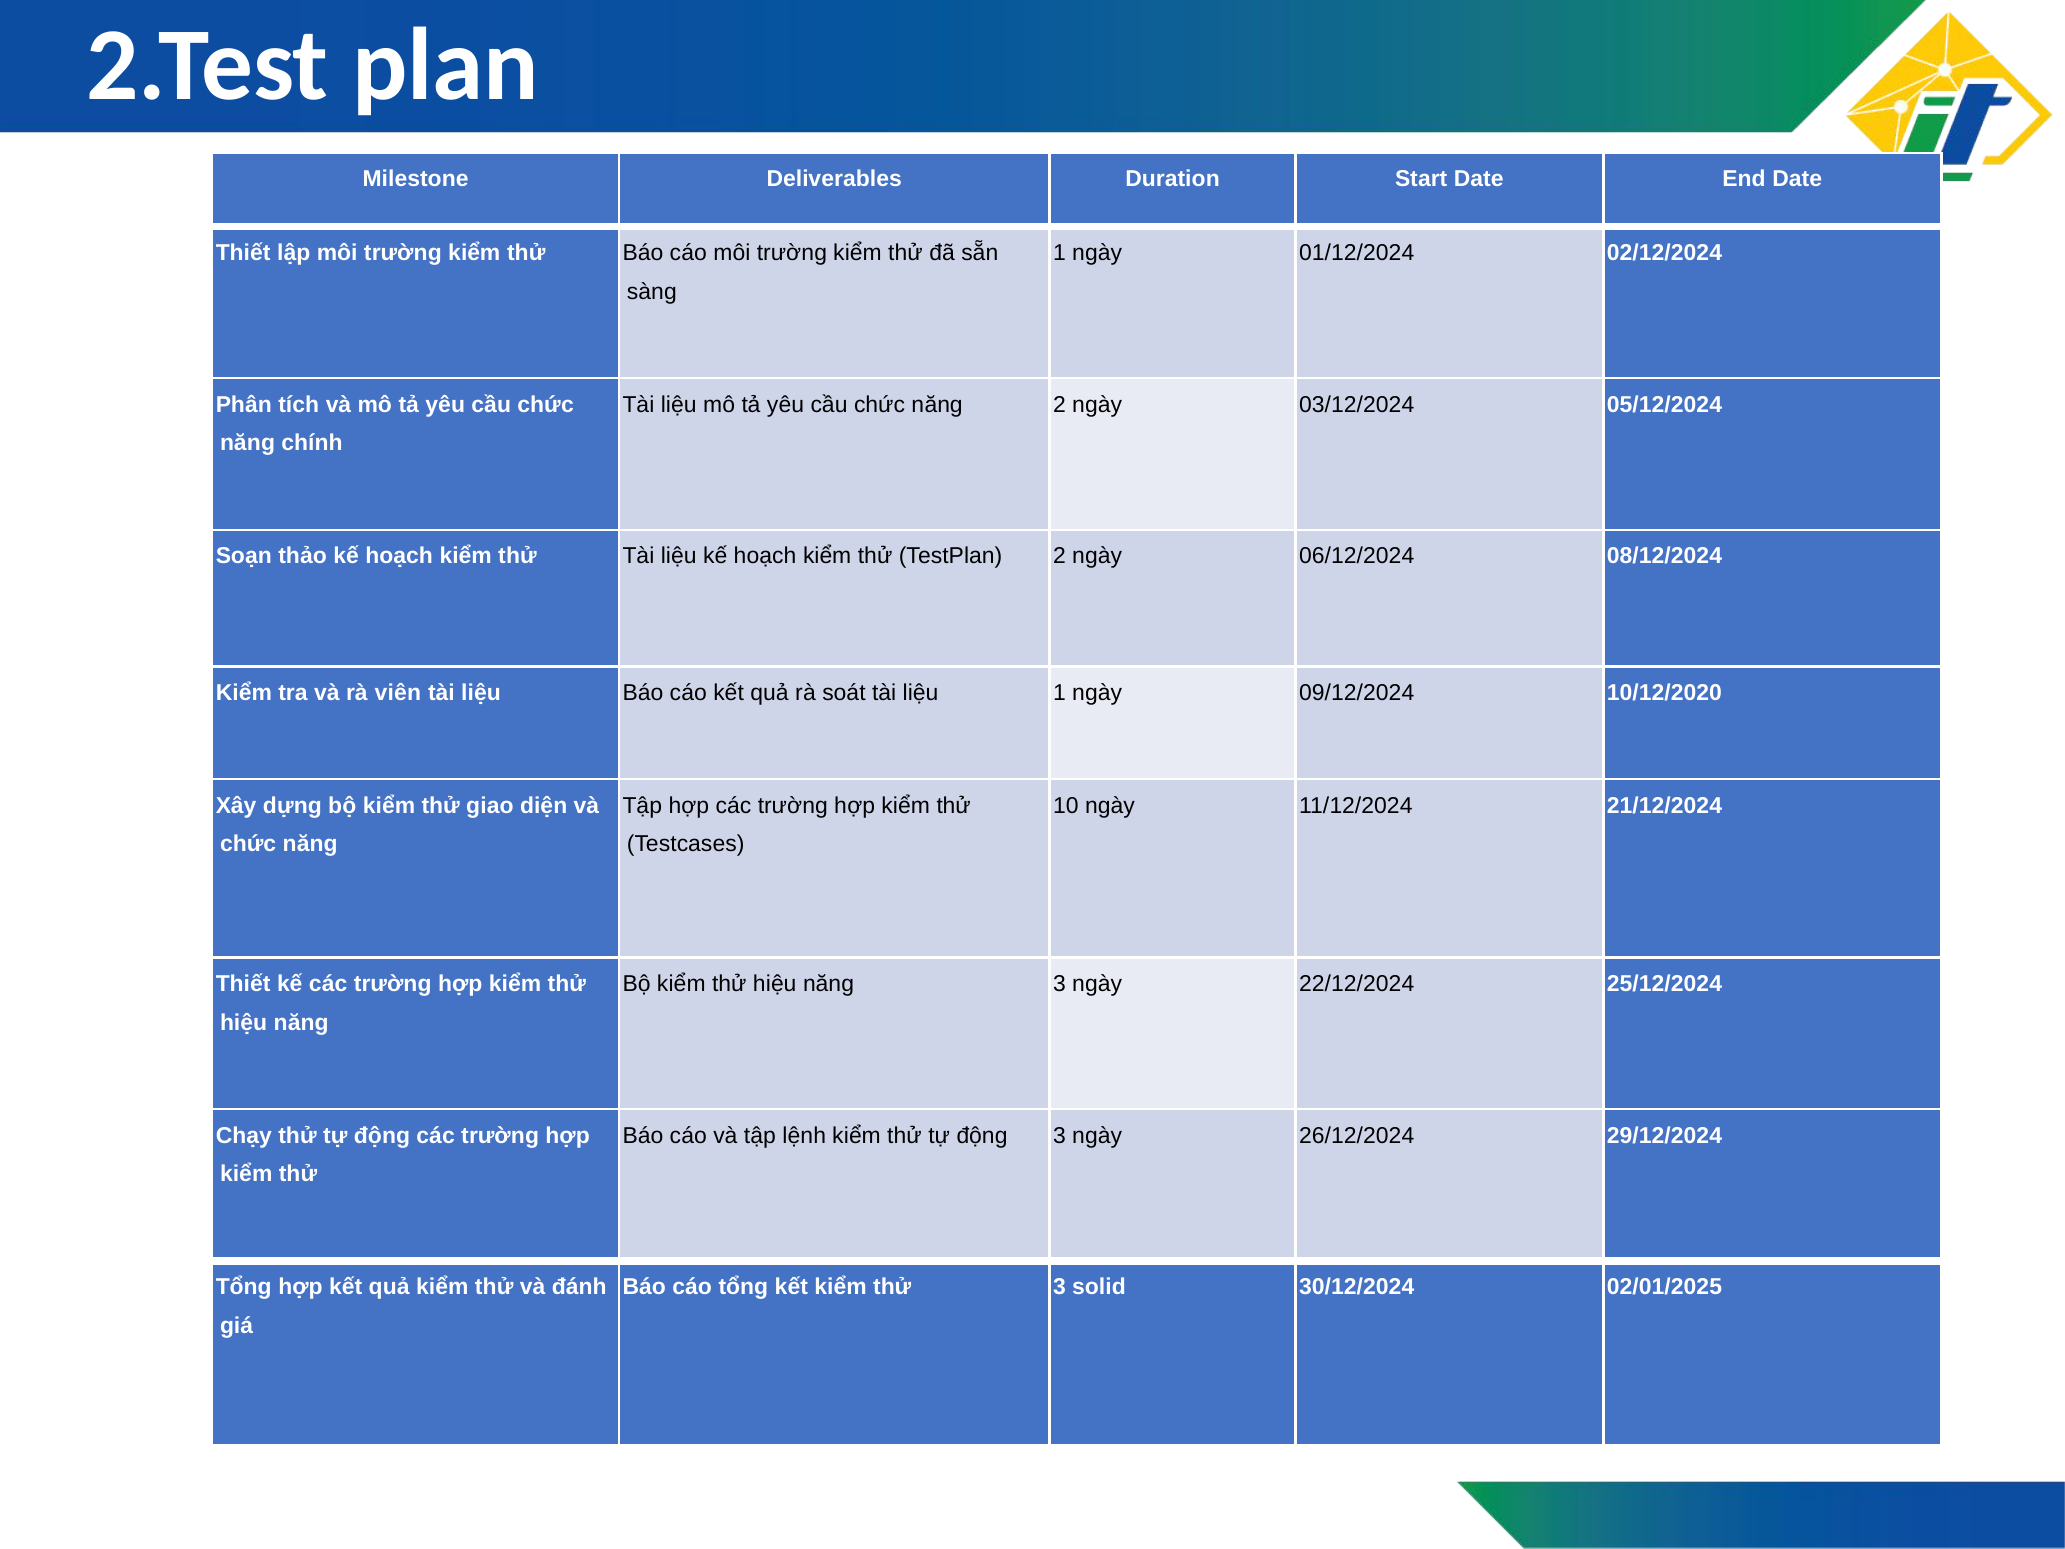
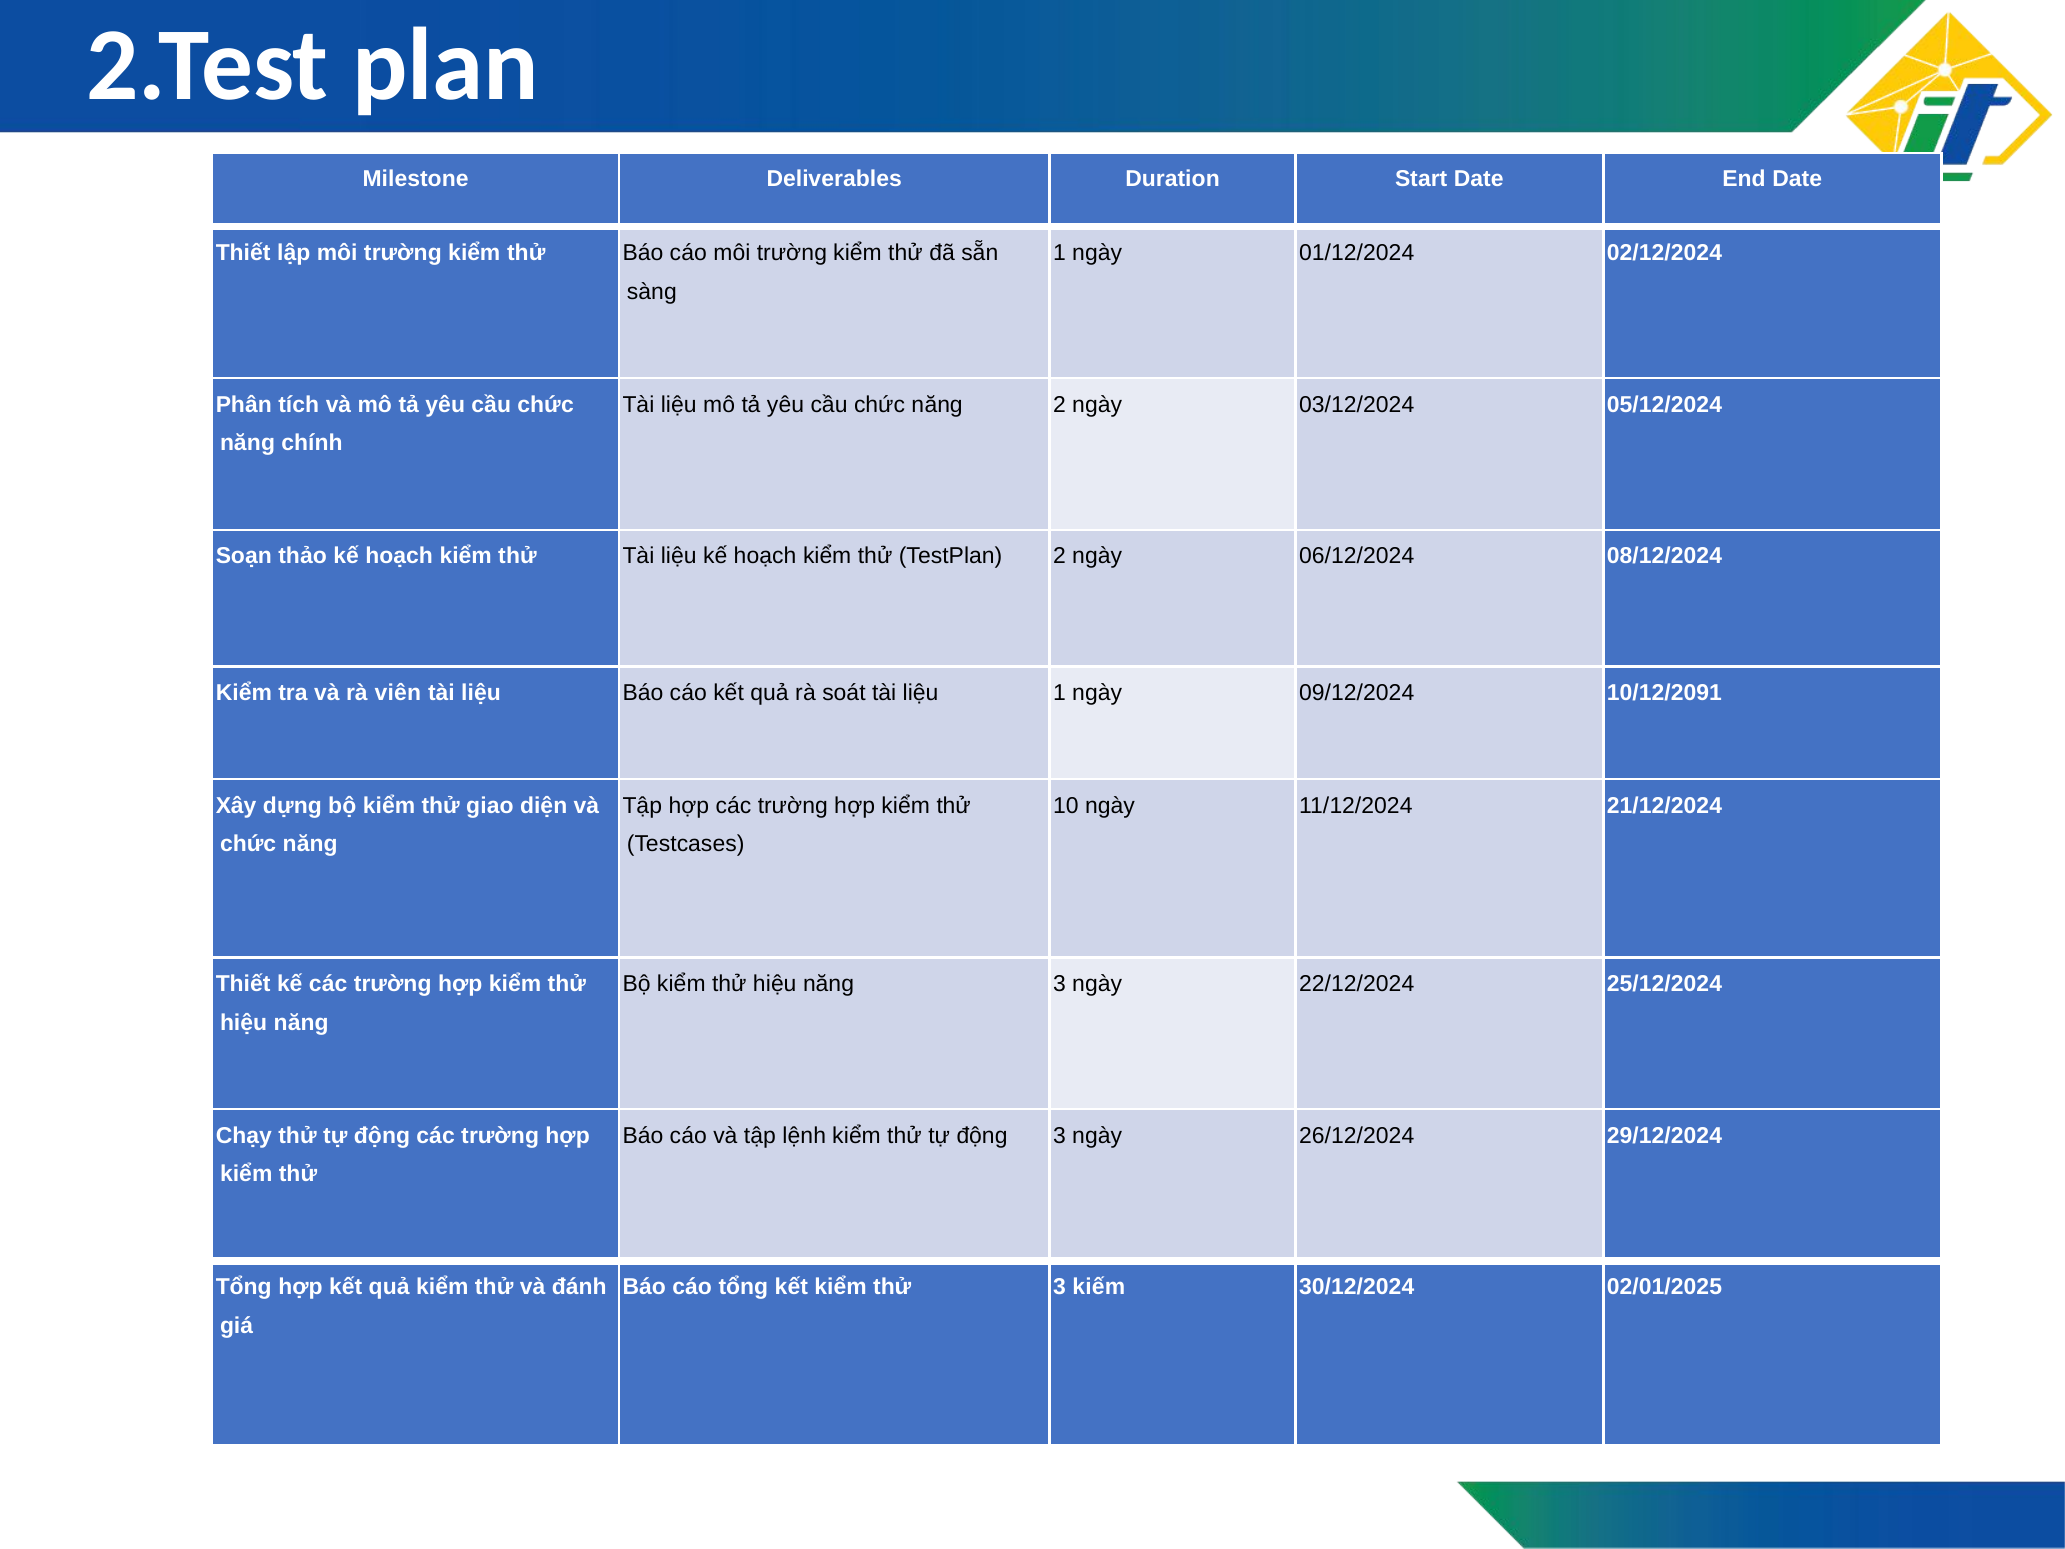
10/12/2020: 10/12/2020 -> 10/12/2091
solid: solid -> kiếm
